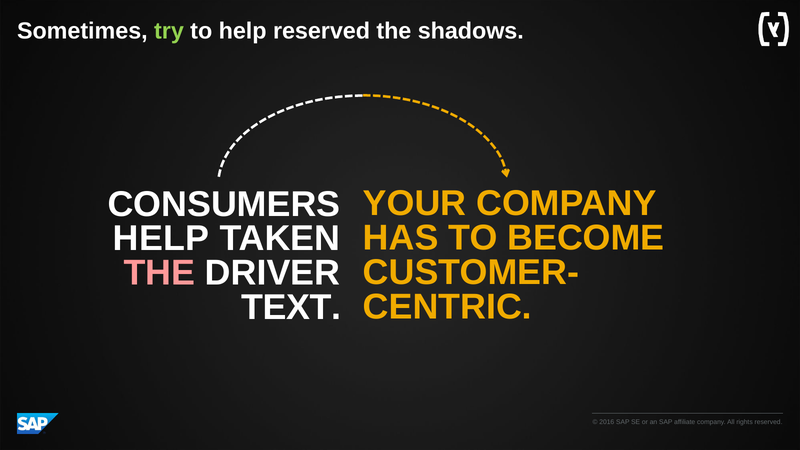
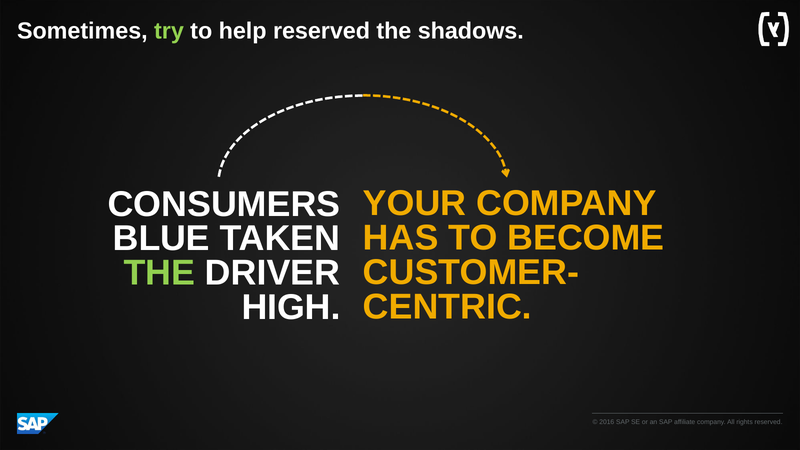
HELP at (161, 239): HELP -> BLUE
THE at (159, 273) colour: pink -> light green
TEXT: TEXT -> HIGH
